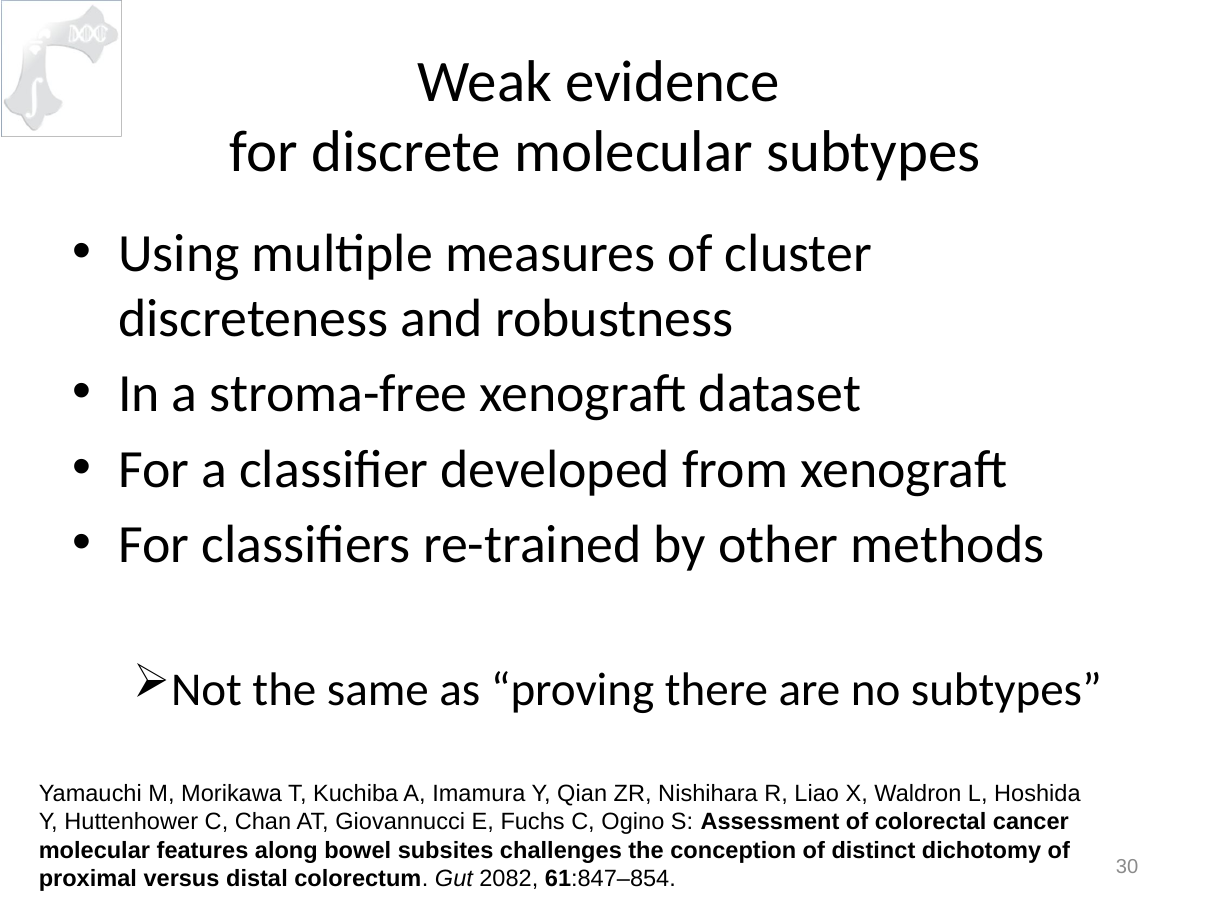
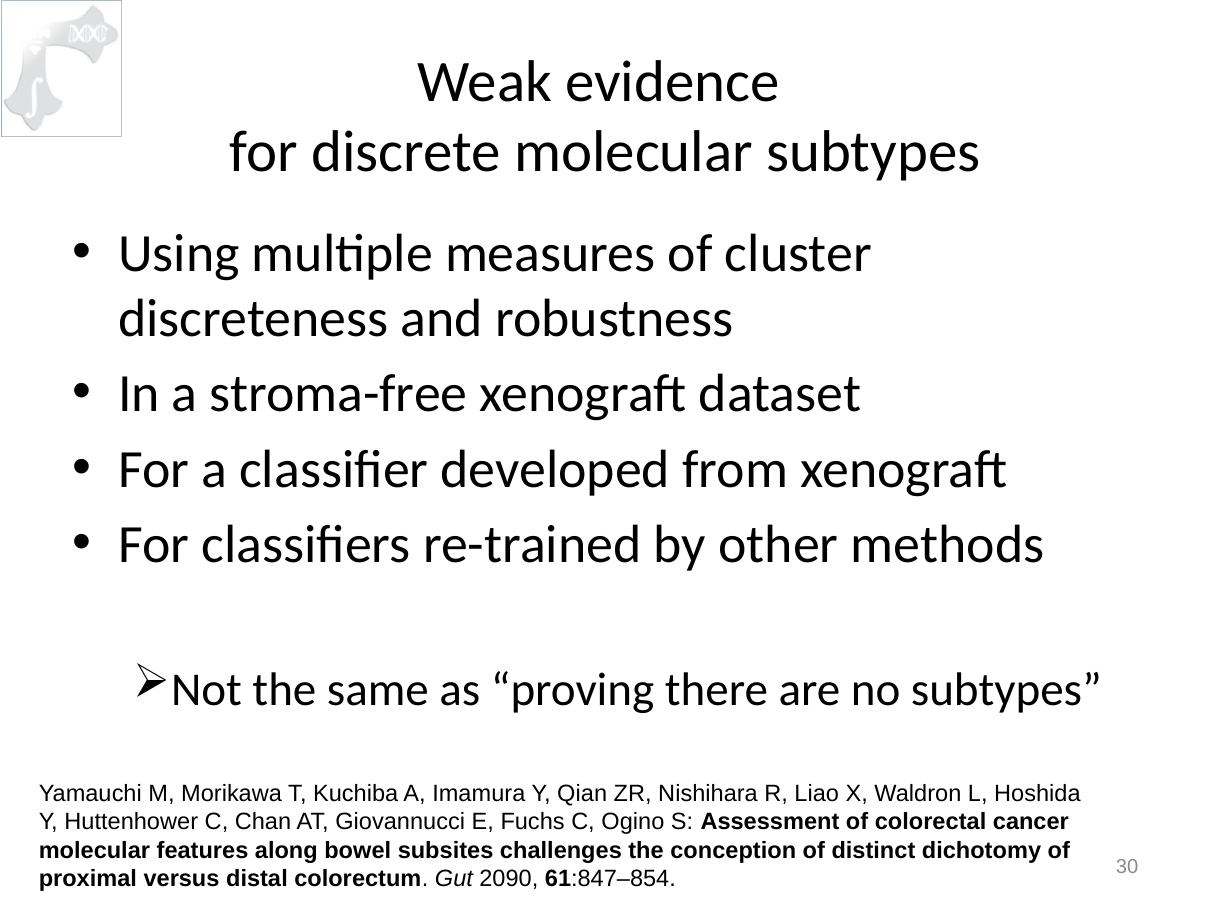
2082: 2082 -> 2090
